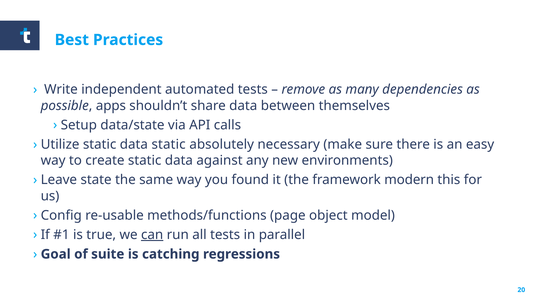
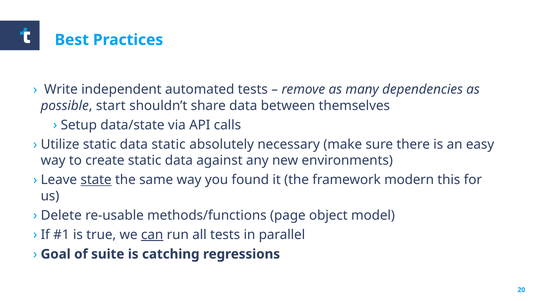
apps: apps -> start
state underline: none -> present
Config: Config -> Delete
